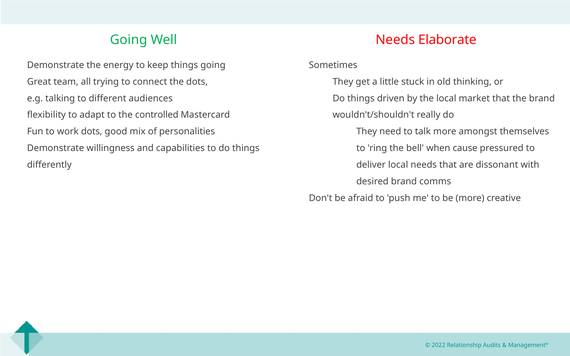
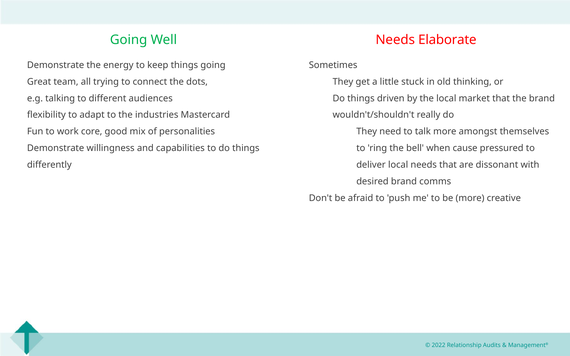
controlled: controlled -> industries
work dots: dots -> core
